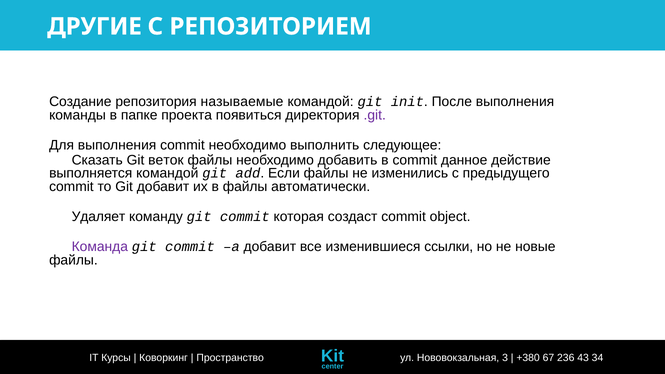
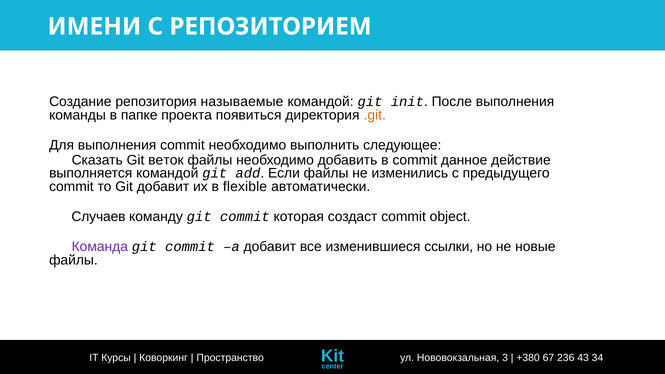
ДРУГИЕ: ДРУГИЕ -> ИМЕНИ
.git colour: purple -> orange
в файлы: файлы -> flexible
Удаляет: Удаляет -> Случаев
